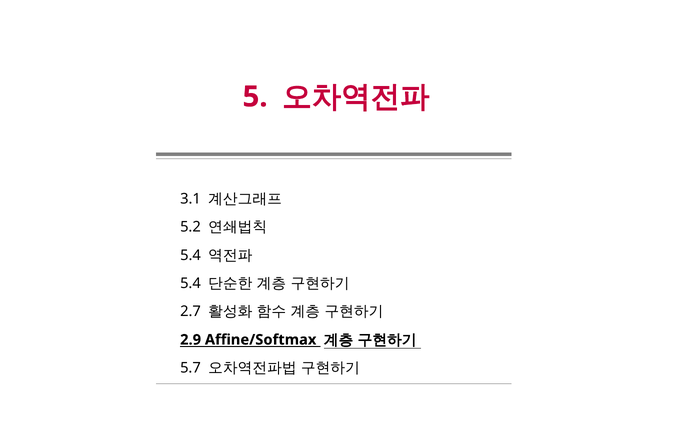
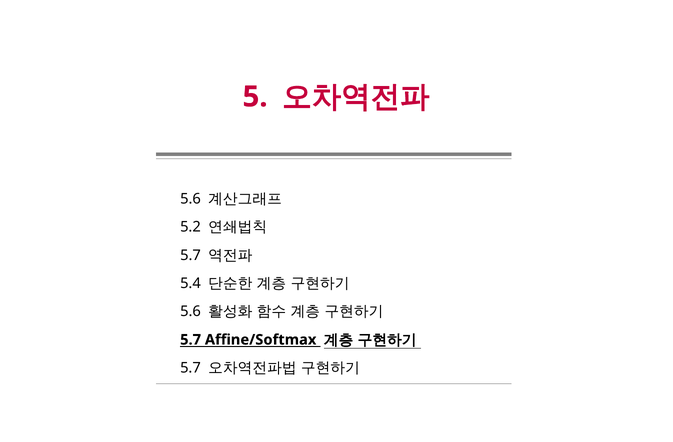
3.1 at (191, 199): 3.1 -> 5.6
5.4 at (191, 255): 5.4 -> 5.7
2.7 at (191, 312): 2.7 -> 5.6
2.9 at (191, 340): 2.9 -> 5.7
